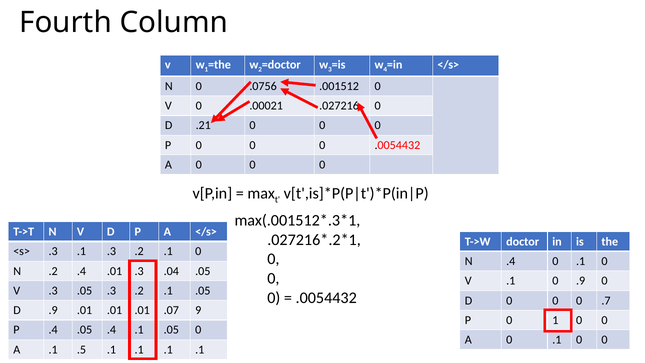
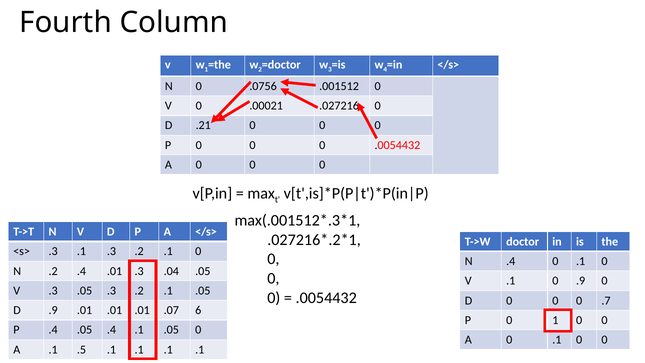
9: 9 -> 6
